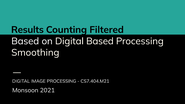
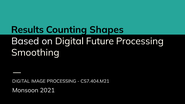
Filtered: Filtered -> Shapes
Digital Based: Based -> Future
